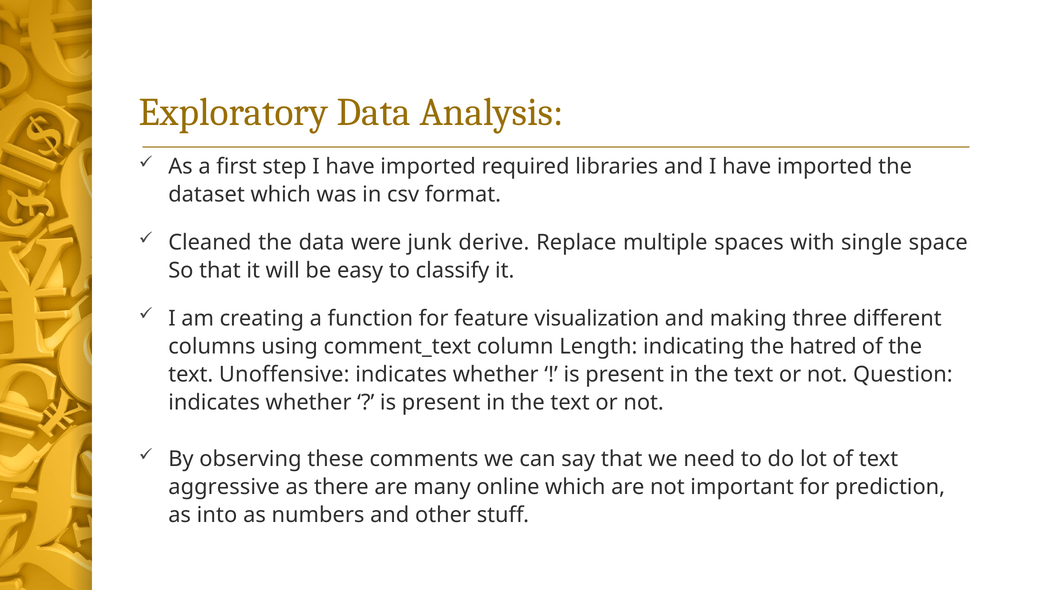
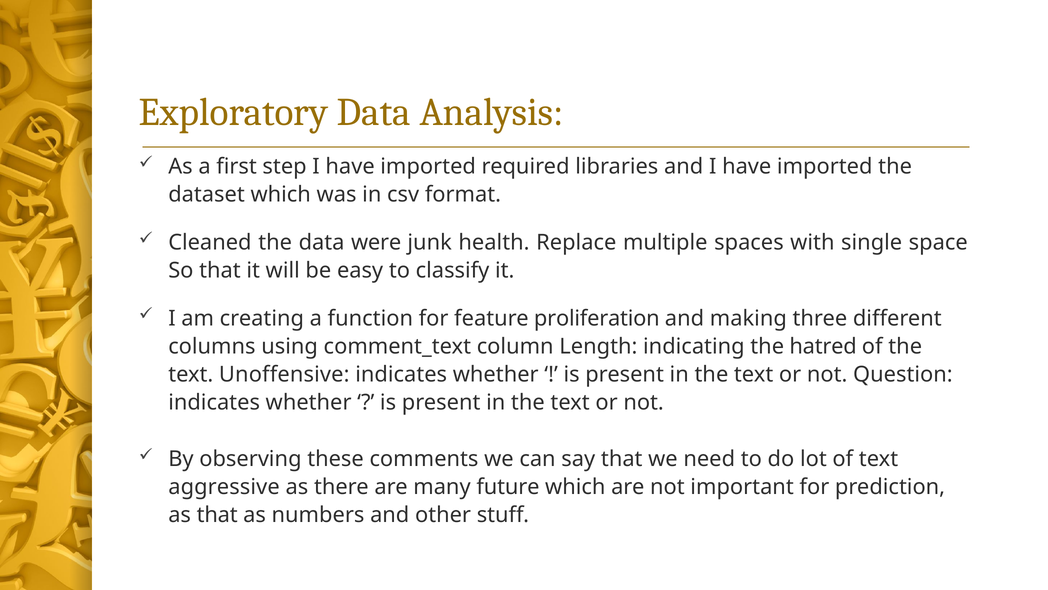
derive: derive -> health
visualization: visualization -> proliferation
online: online -> future
as into: into -> that
